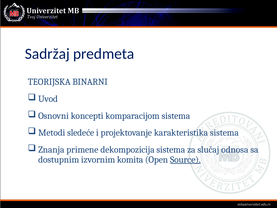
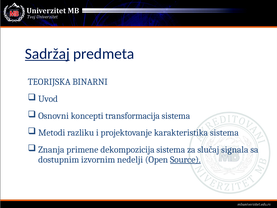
Sadržaj underline: none -> present
komparacijom: komparacijom -> transformacija
sledeće: sledeće -> razliku
odnosa: odnosa -> signala
komita: komita -> nedelji
